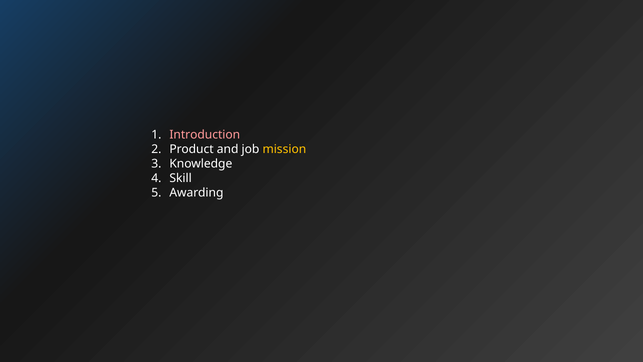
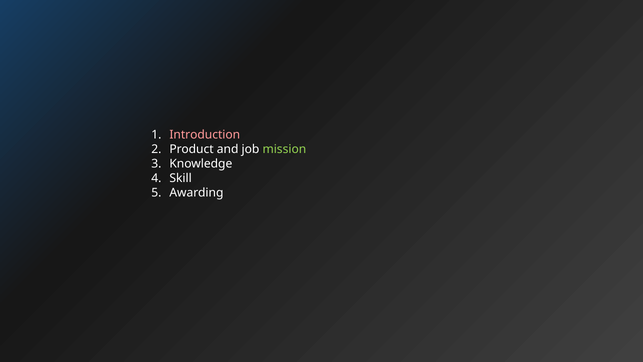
mission colour: yellow -> light green
